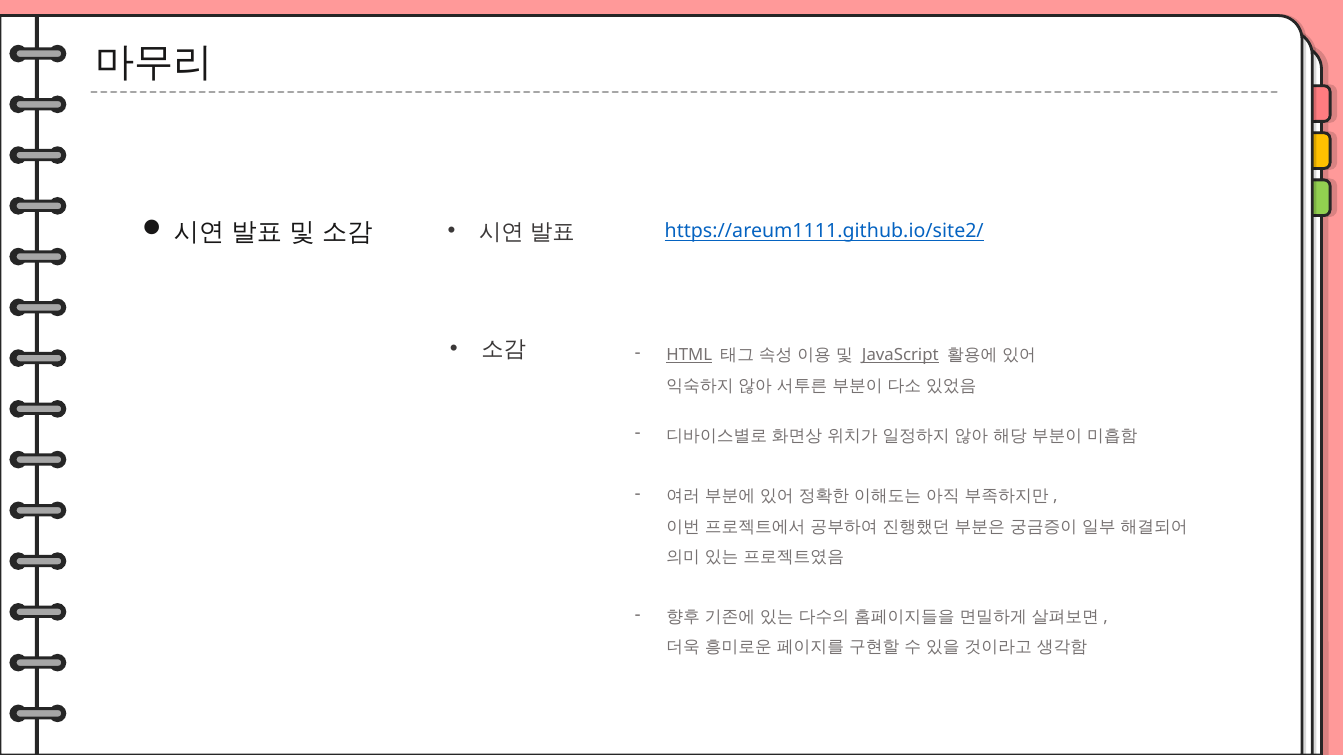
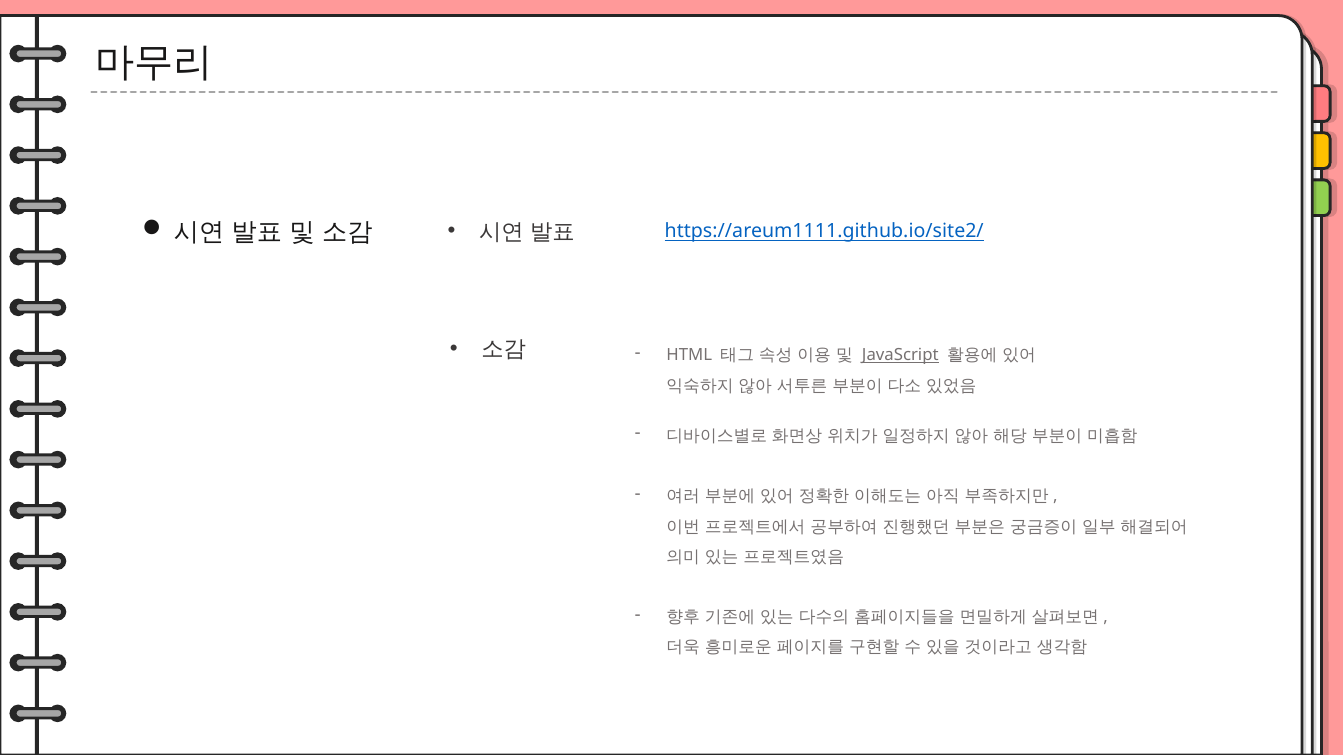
HTML underline: present -> none
